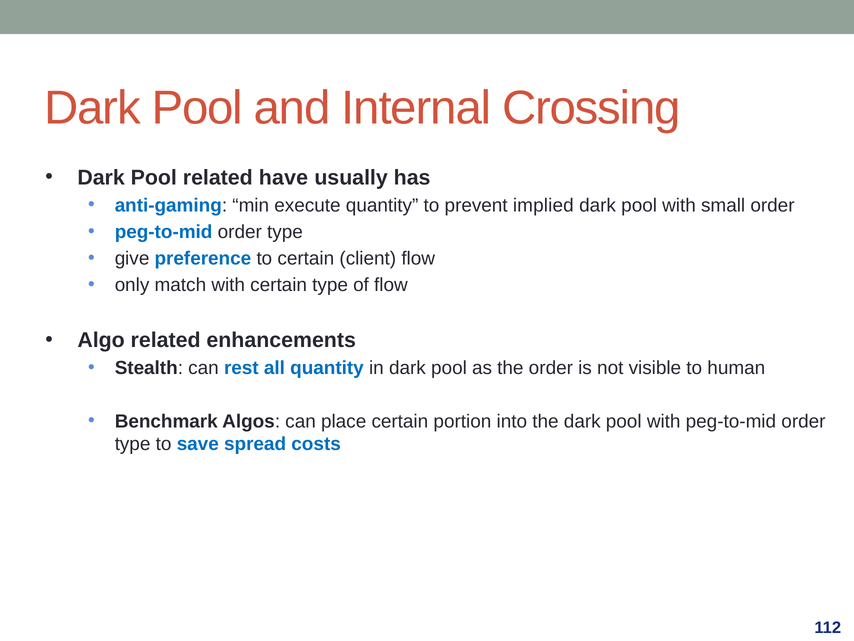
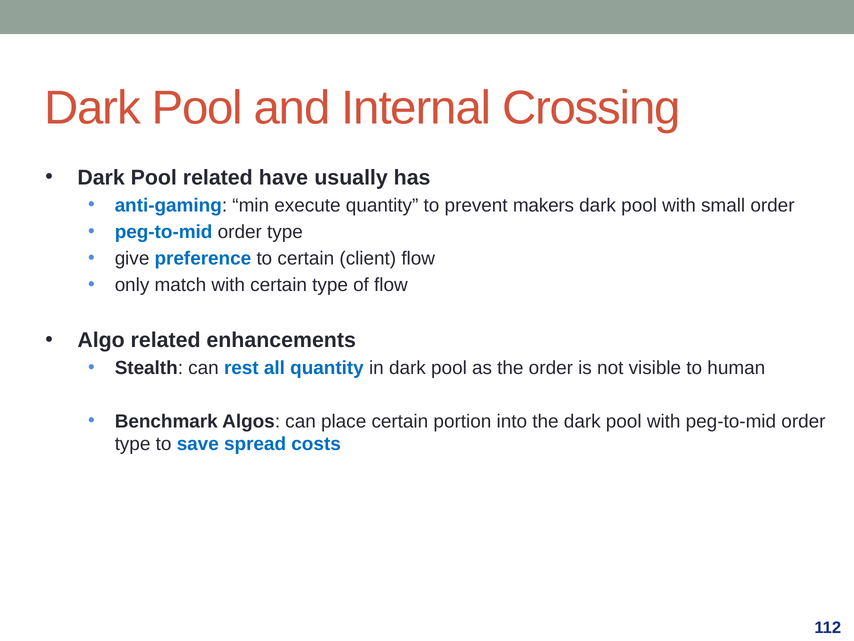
implied: implied -> makers
